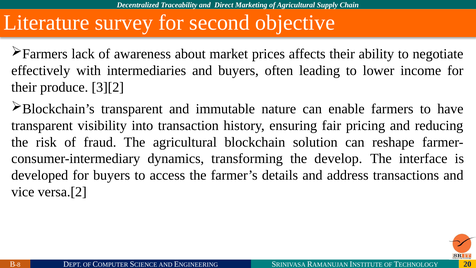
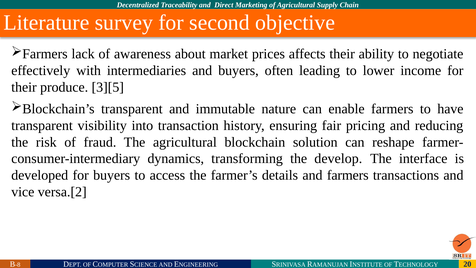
3][2: 3][2 -> 3][5
and address: address -> farmers
